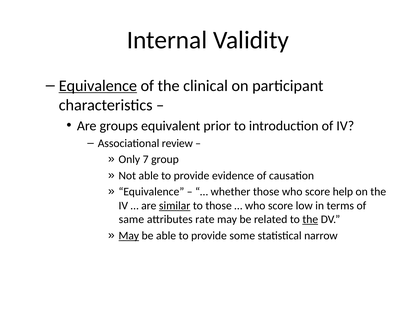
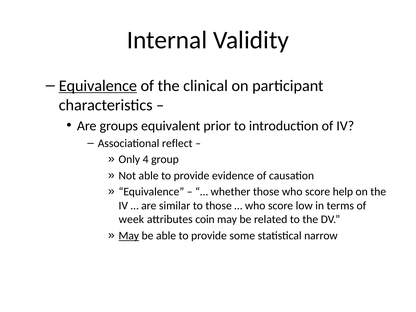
review: review -> reflect
7: 7 -> 4
similar underline: present -> none
same: same -> week
rate: rate -> coin
the at (310, 219) underline: present -> none
